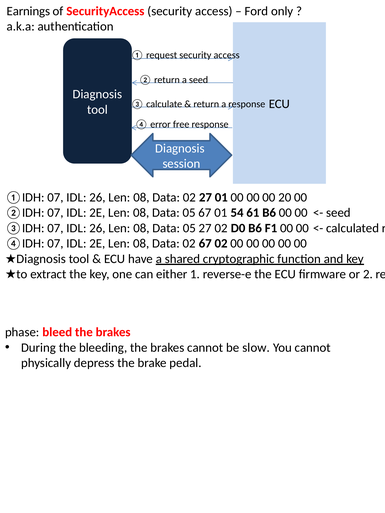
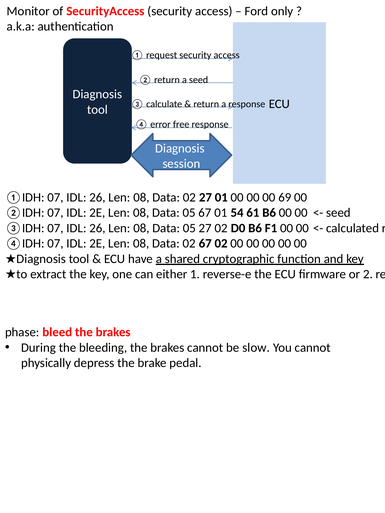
Earnings: Earnings -> Monitor
20: 20 -> 69
